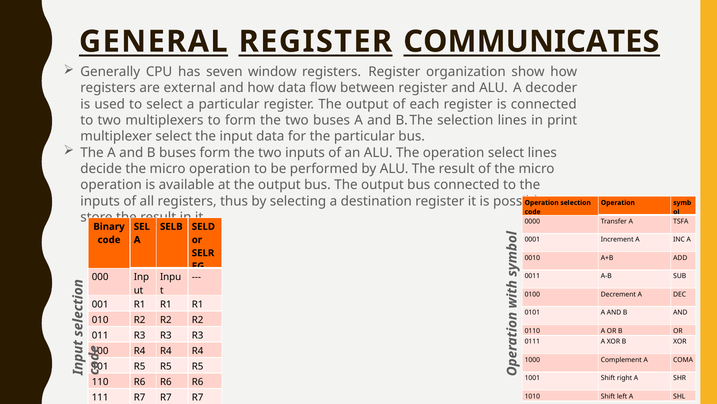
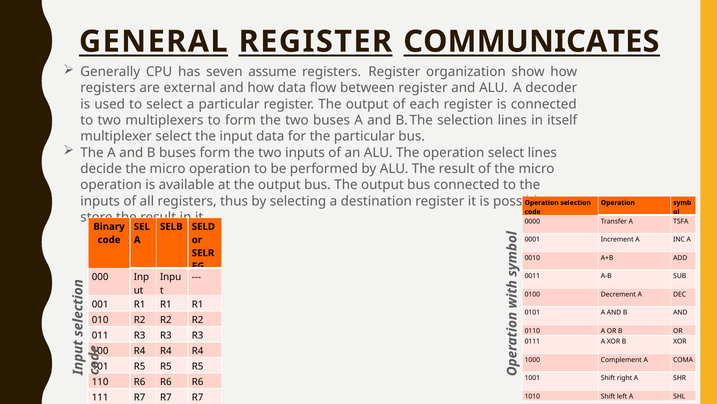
window: window -> assume
print: print -> itself
